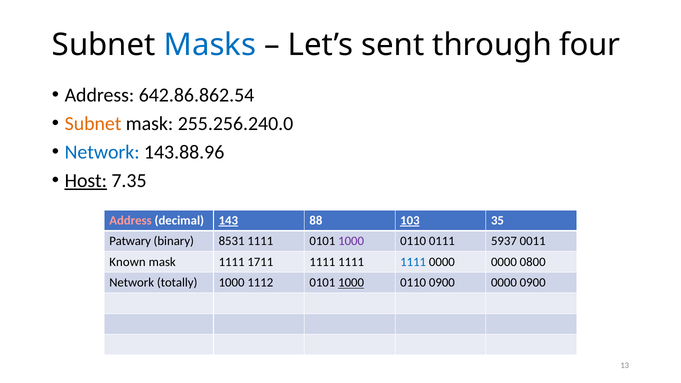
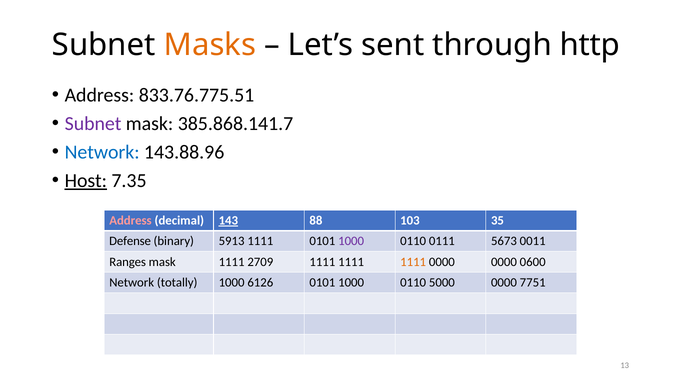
Masks colour: blue -> orange
four: four -> http
642.86.862.54: 642.86.862.54 -> 833.76.775.51
Subnet at (93, 124) colour: orange -> purple
255.256.240.0: 255.256.240.0 -> 385.868.141.7
103 underline: present -> none
Patwary: Patwary -> Defense
8531: 8531 -> 5913
5937: 5937 -> 5673
Known: Known -> Ranges
1711: 1711 -> 2709
1111 at (413, 262) colour: blue -> orange
0800: 0800 -> 0600
1112: 1112 -> 6126
1000 at (351, 283) underline: present -> none
0110 0900: 0900 -> 5000
0000 0900: 0900 -> 7751
